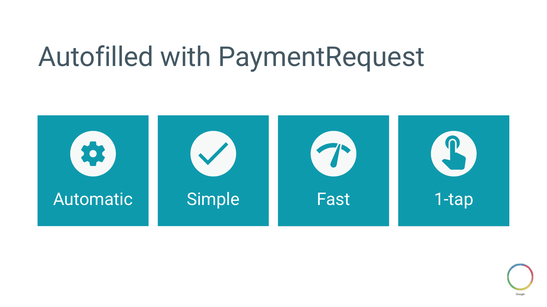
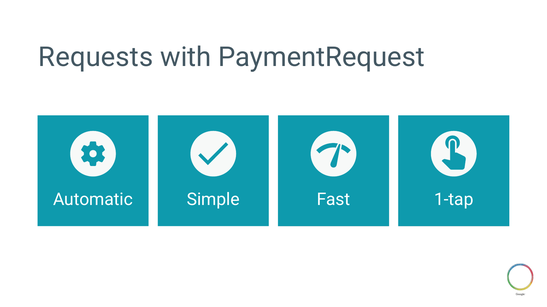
Autofilled: Autofilled -> Requests
